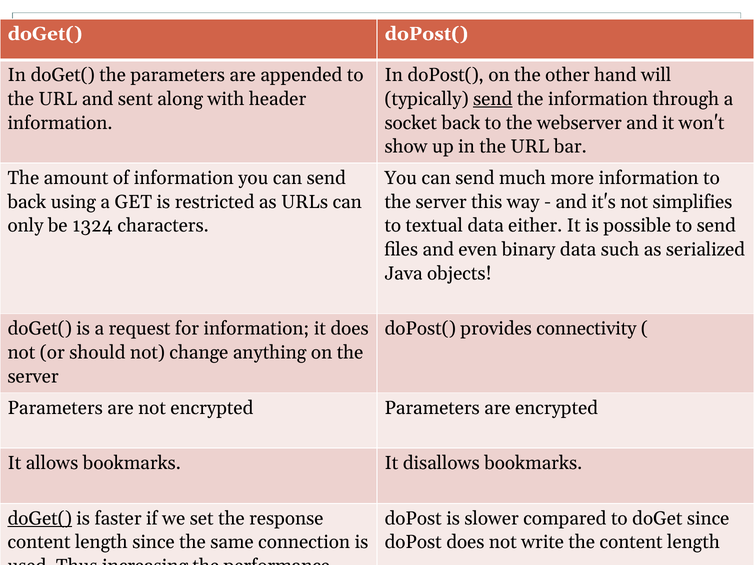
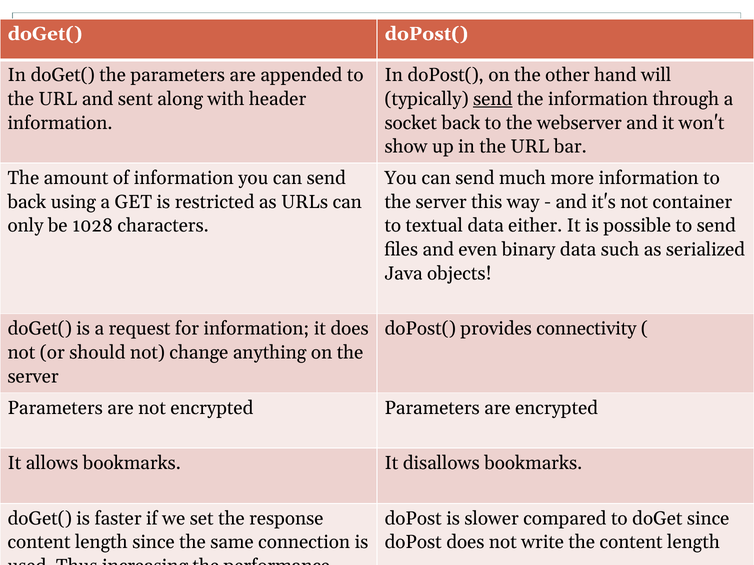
simplifies: simplifies -> container
1324: 1324 -> 1028
doGet( at (40, 519) underline: present -> none
